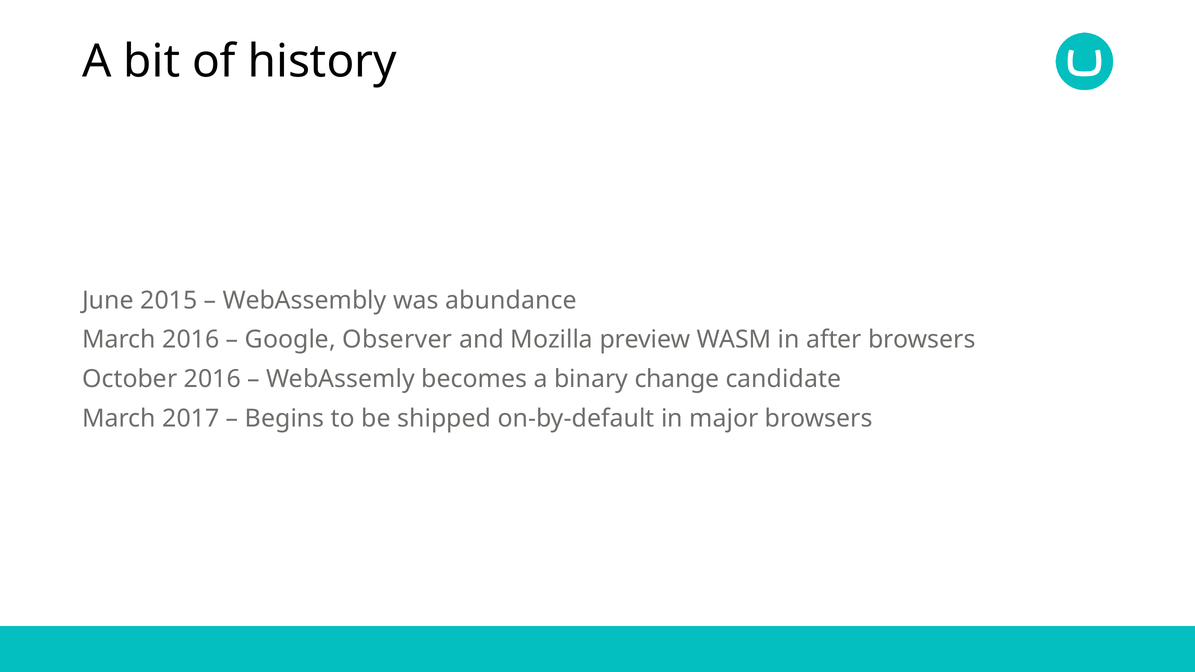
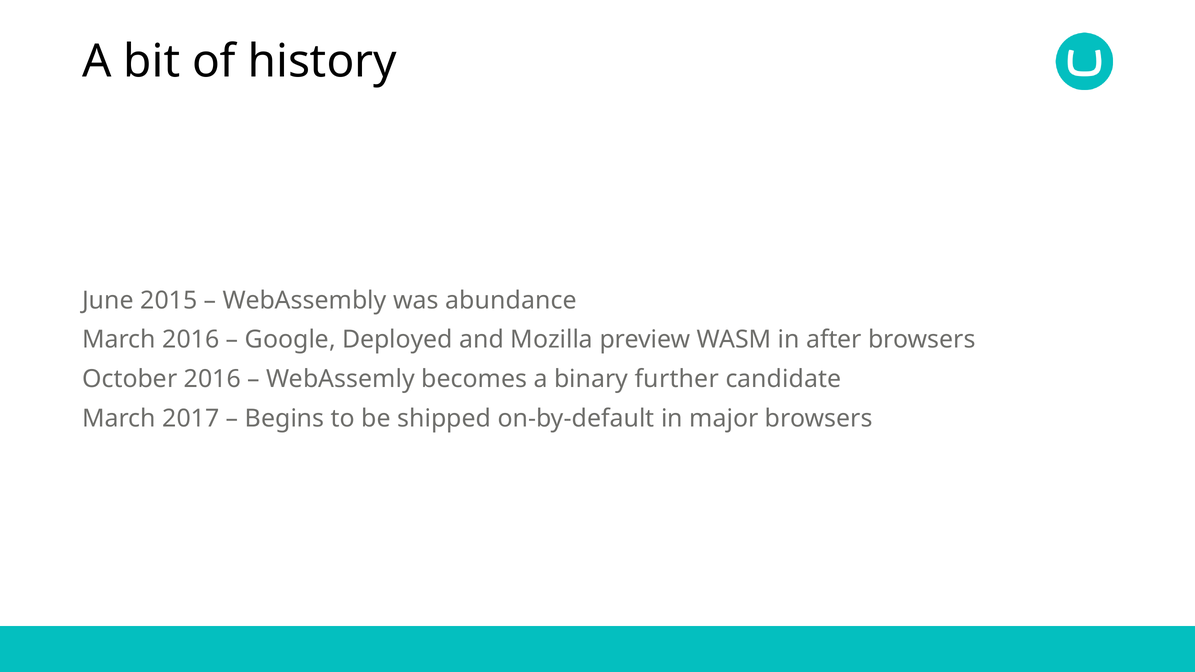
Observer: Observer -> Deployed
change: change -> further
